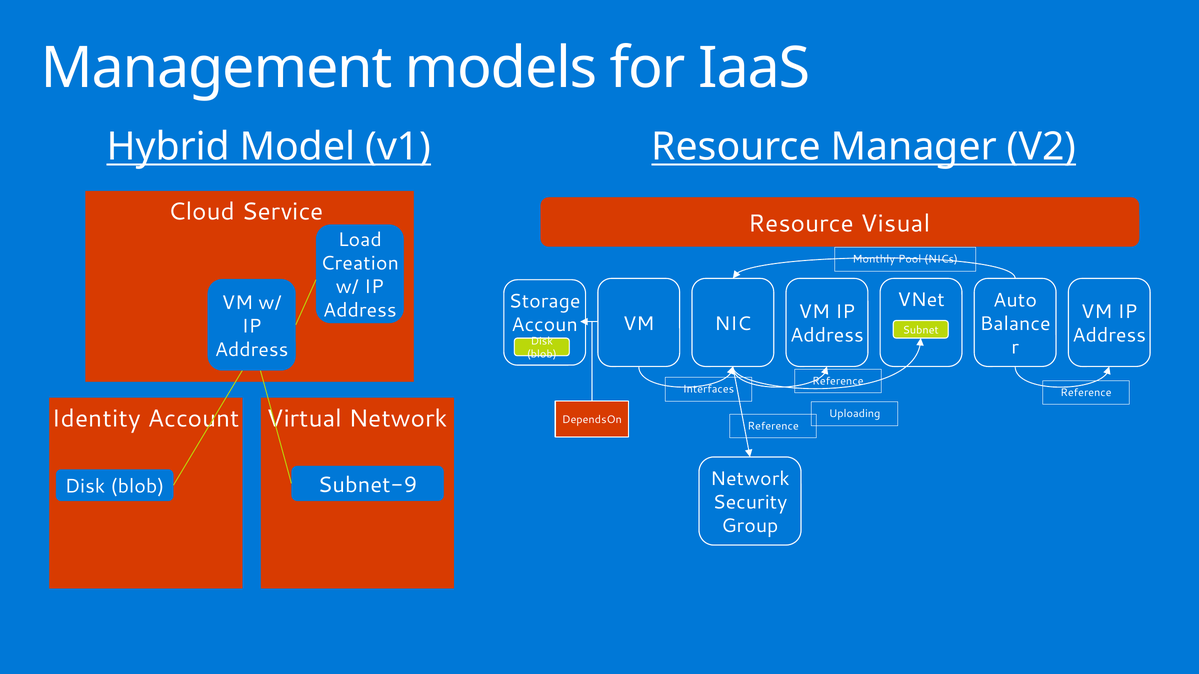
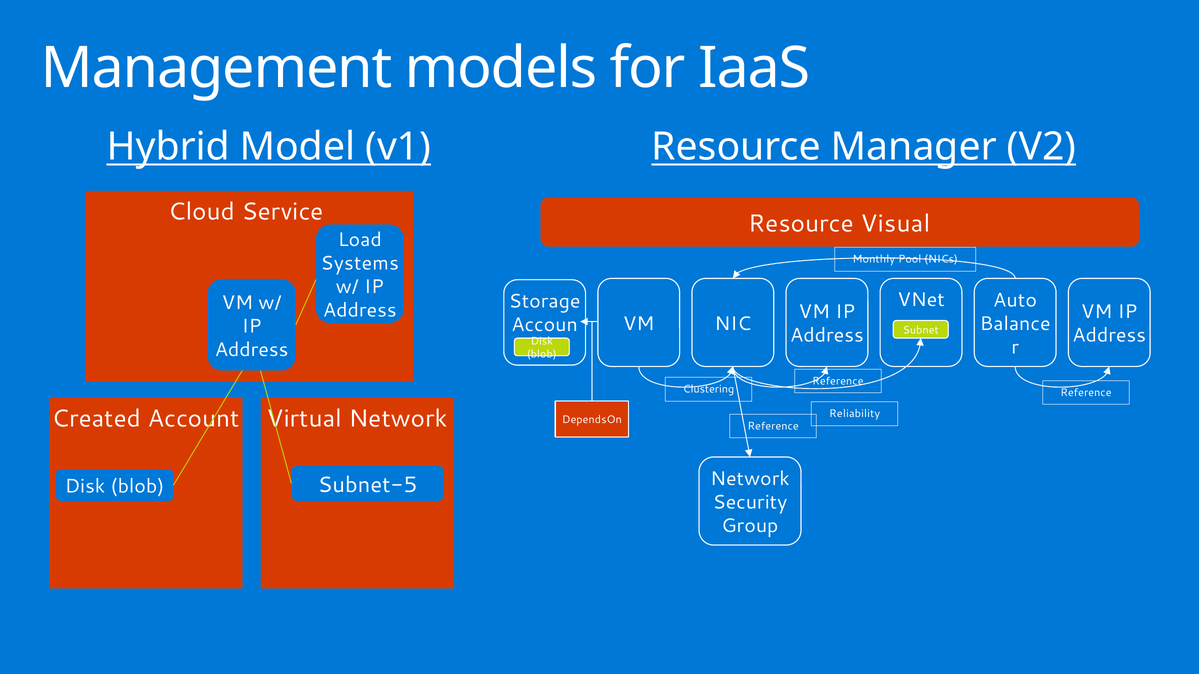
Creation: Creation -> Systems
Interfaces: Interfaces -> Clustering
Identity: Identity -> Created
Uploading: Uploading -> Reliability
Subnet-9: Subnet-9 -> Subnet-5
